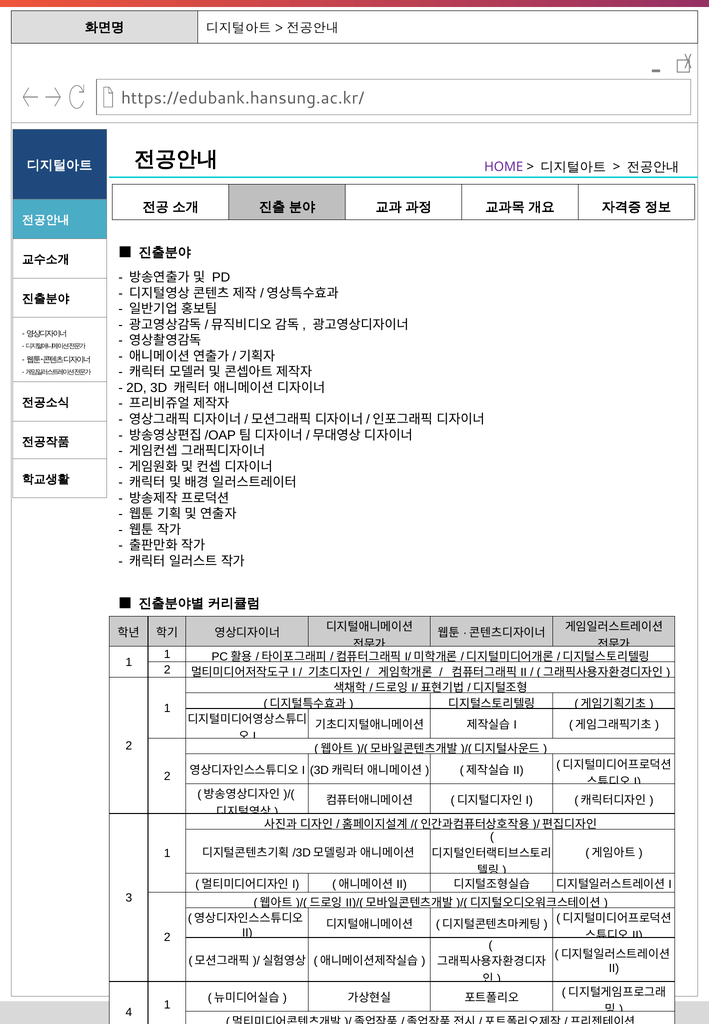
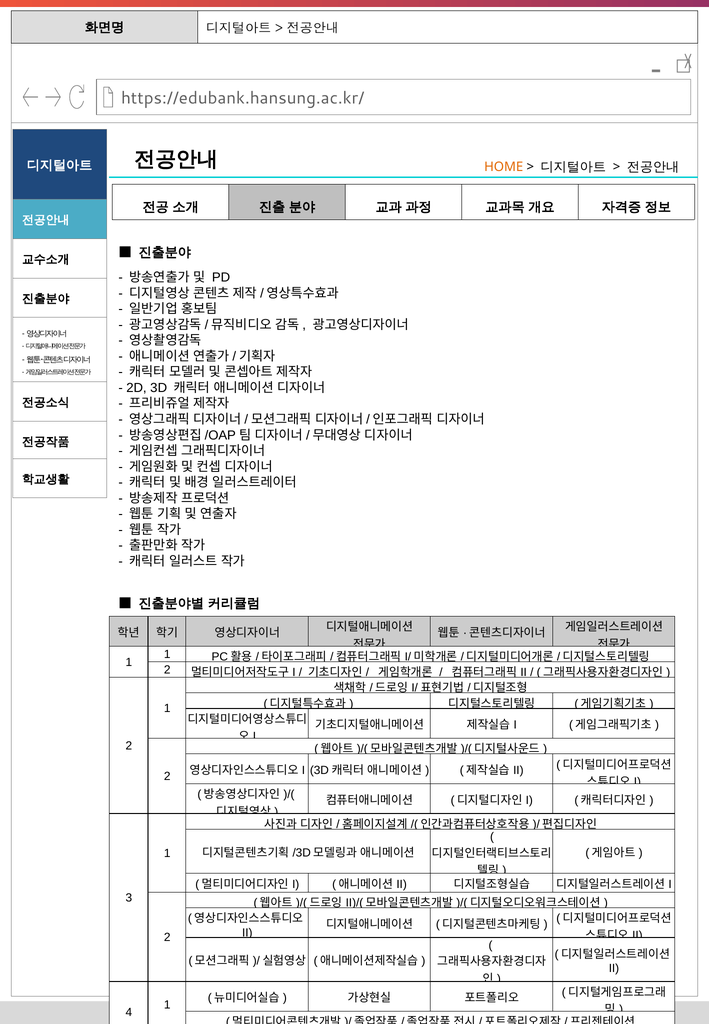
HOME colour: purple -> orange
